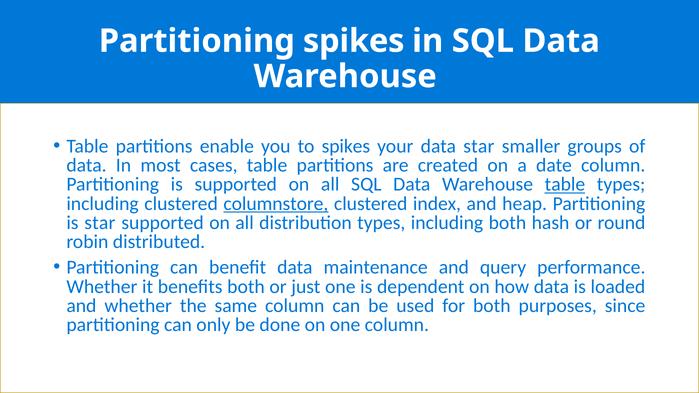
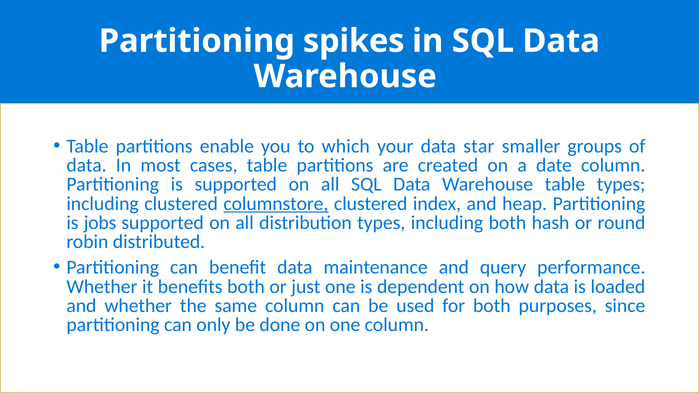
to spikes: spikes -> which
table at (565, 185) underline: present -> none
is star: star -> jobs
